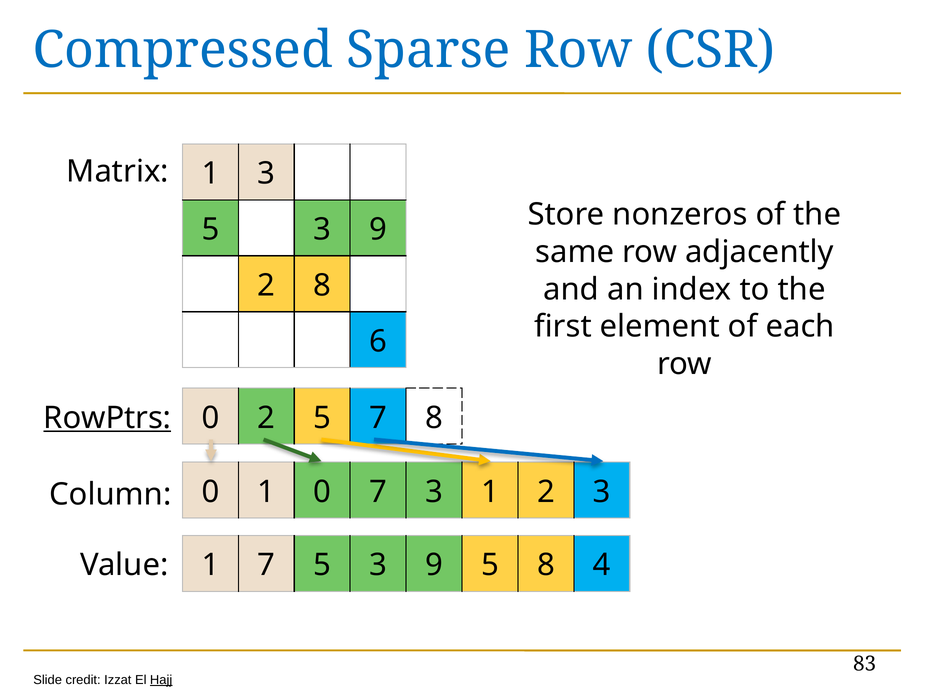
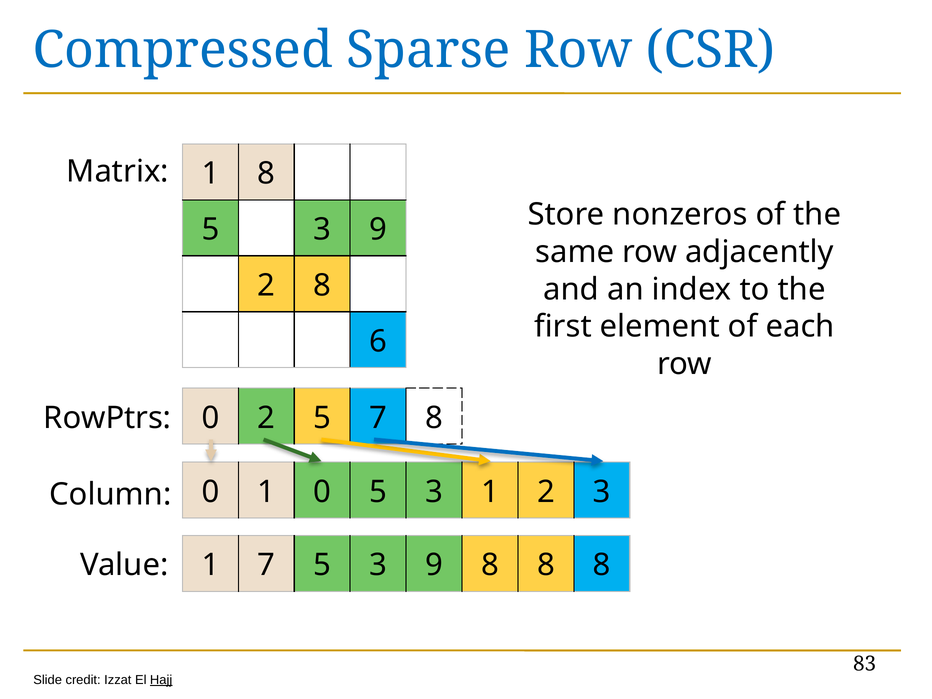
1 3: 3 -> 8
RowPtrs underline: present -> none
0 7: 7 -> 5
9 5: 5 -> 8
4 at (602, 565): 4 -> 8
